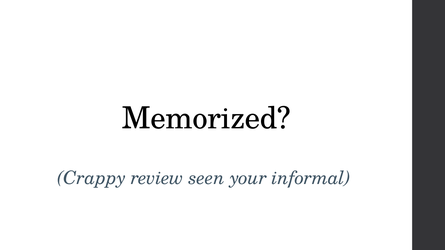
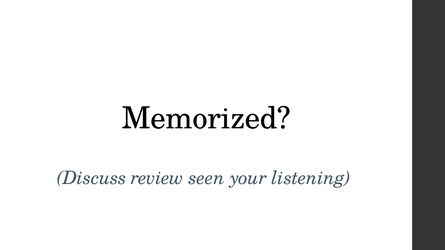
Crappy: Crappy -> Discuss
informal: informal -> listening
